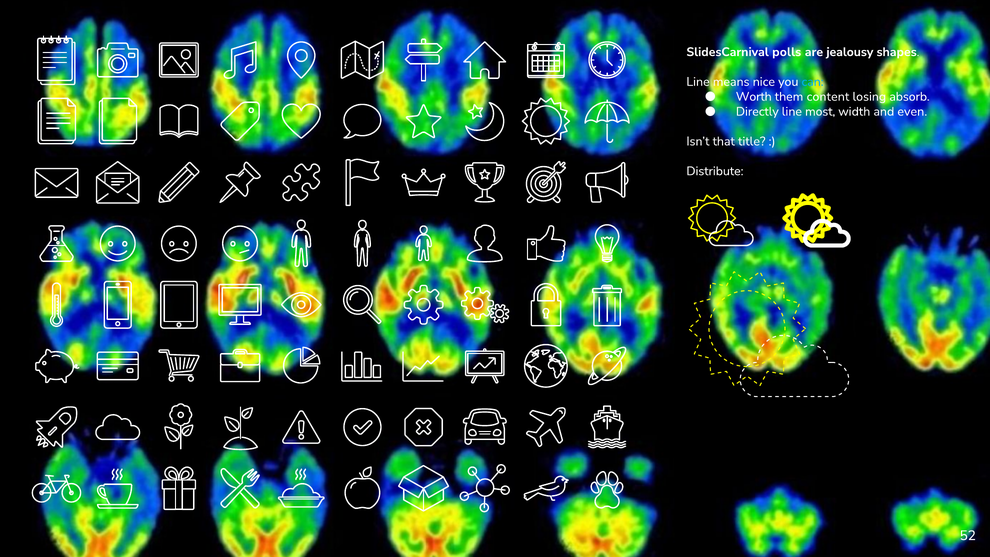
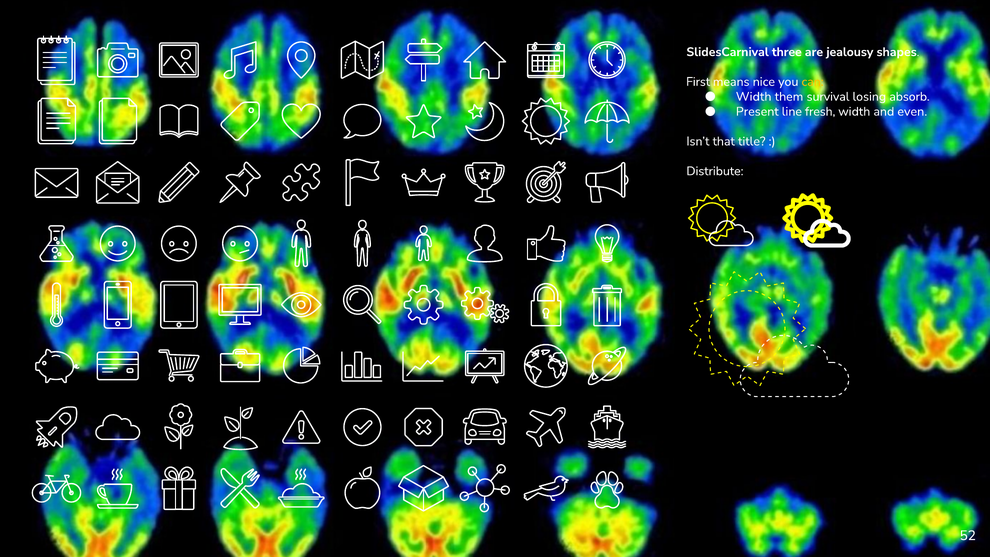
polls: polls -> three
Line at (698, 82): Line -> First
can colour: light blue -> yellow
Worth at (754, 97): Worth -> Width
content: content -> survival
Directly: Directly -> Present
most: most -> fresh
